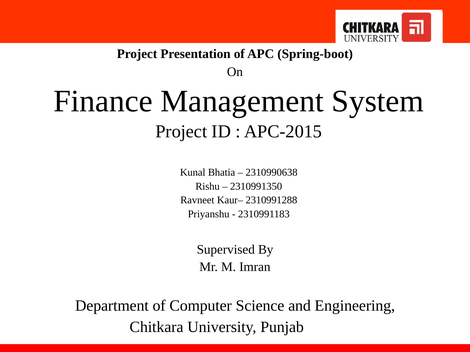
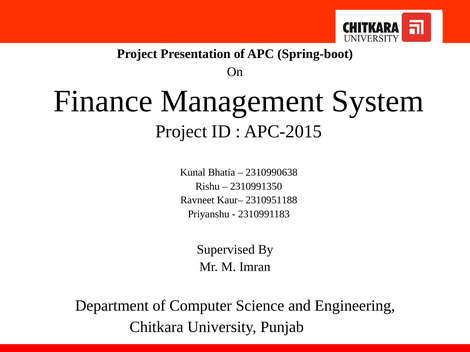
2310991288: 2310991288 -> 2310951188
